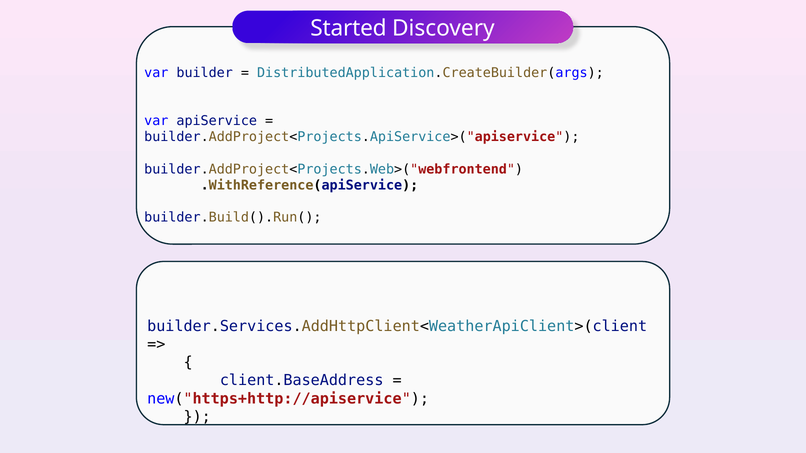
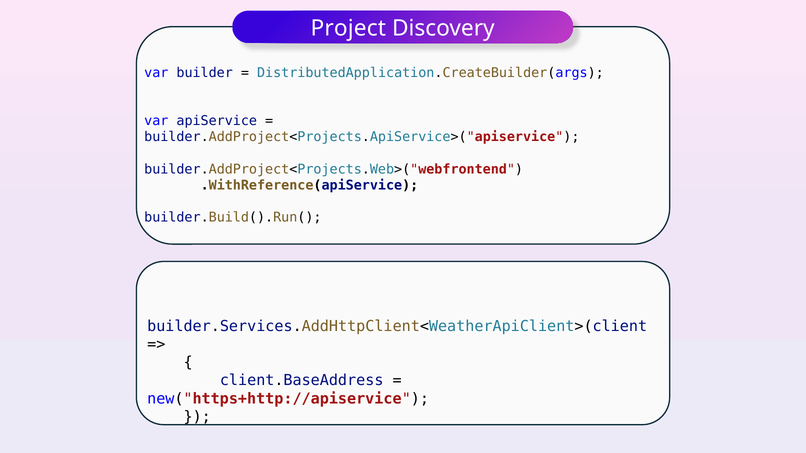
Started: Started -> Project
